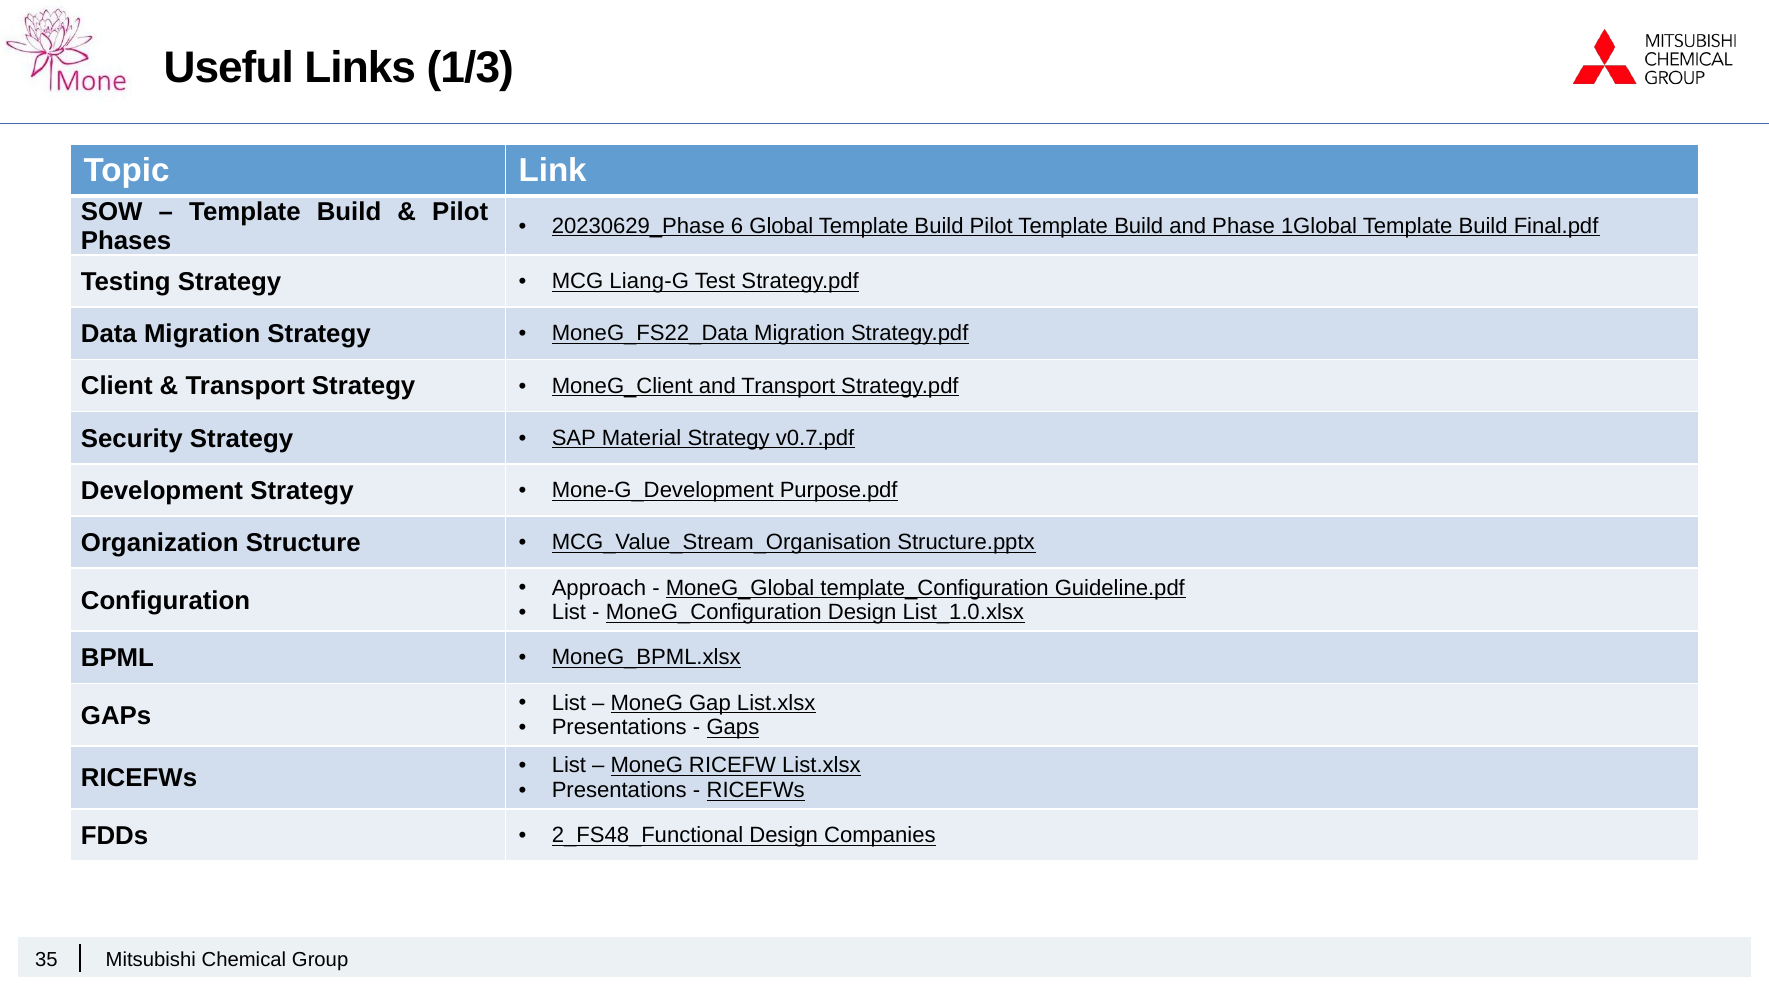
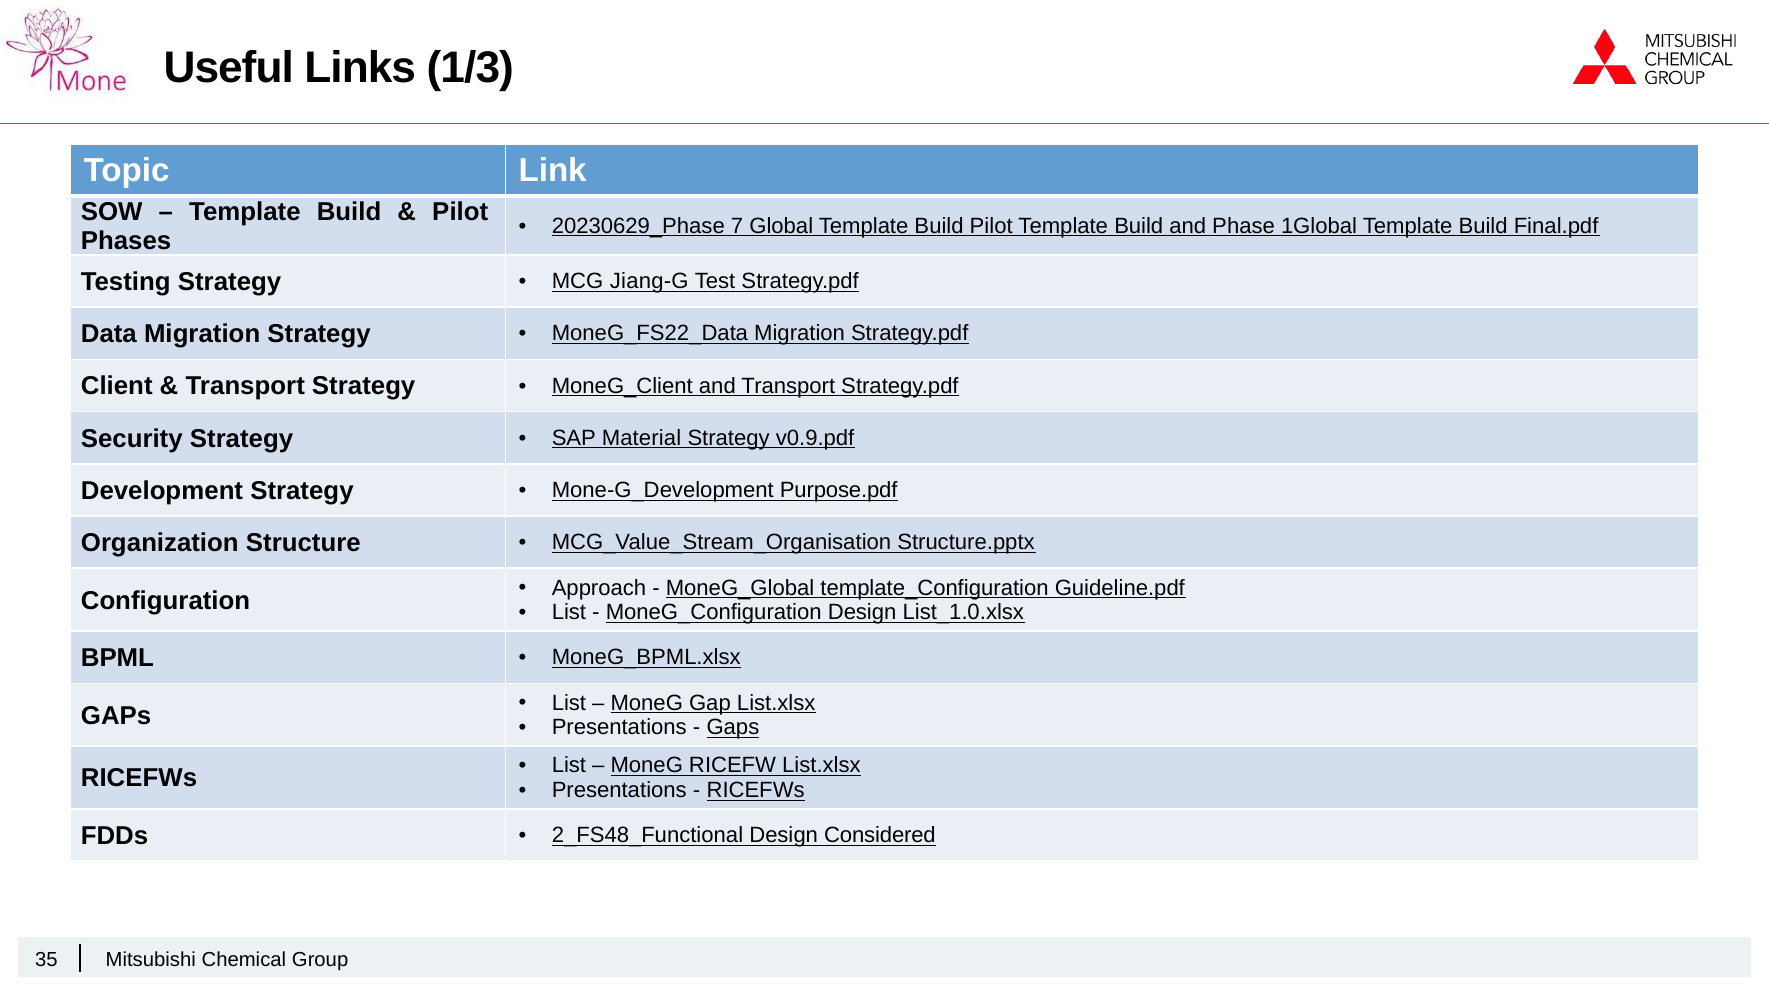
6: 6 -> 7
Liang-G: Liang-G -> Jiang-G
v0.7.pdf: v0.7.pdf -> v0.9.pdf
Companies: Companies -> Considered
